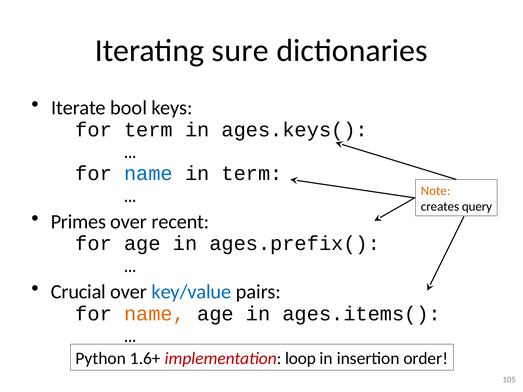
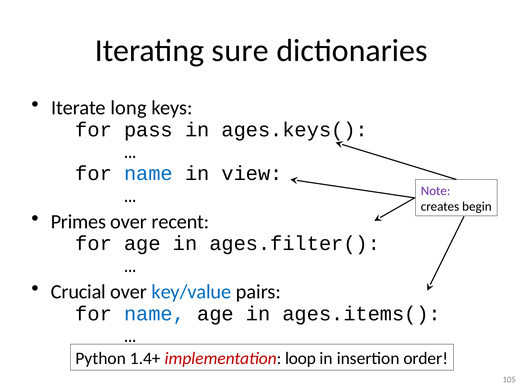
bool: bool -> long
for term: term -> pass
in term: term -> view
Note colour: orange -> purple
query: query -> begin
ages.prefix(: ages.prefix( -> ages.filter(
name at (155, 314) colour: orange -> blue
1.6+: 1.6+ -> 1.4+
